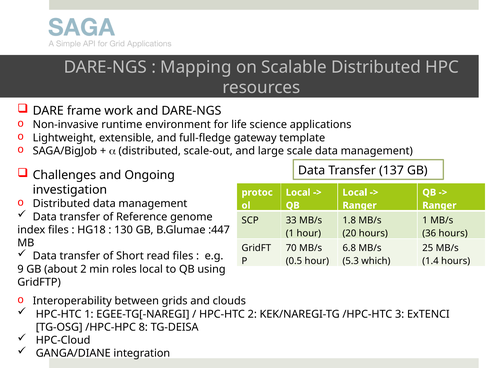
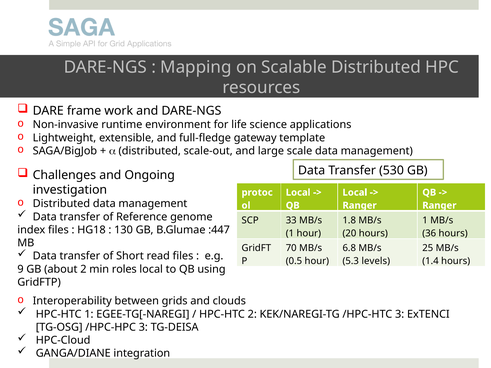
137: 137 -> 530
which: which -> levels
/HPC-HPC 8: 8 -> 3
